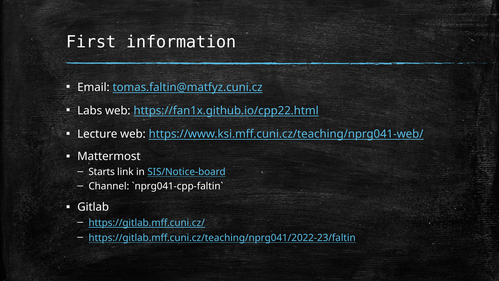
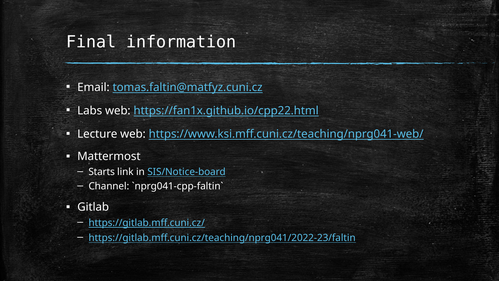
First: First -> Final
